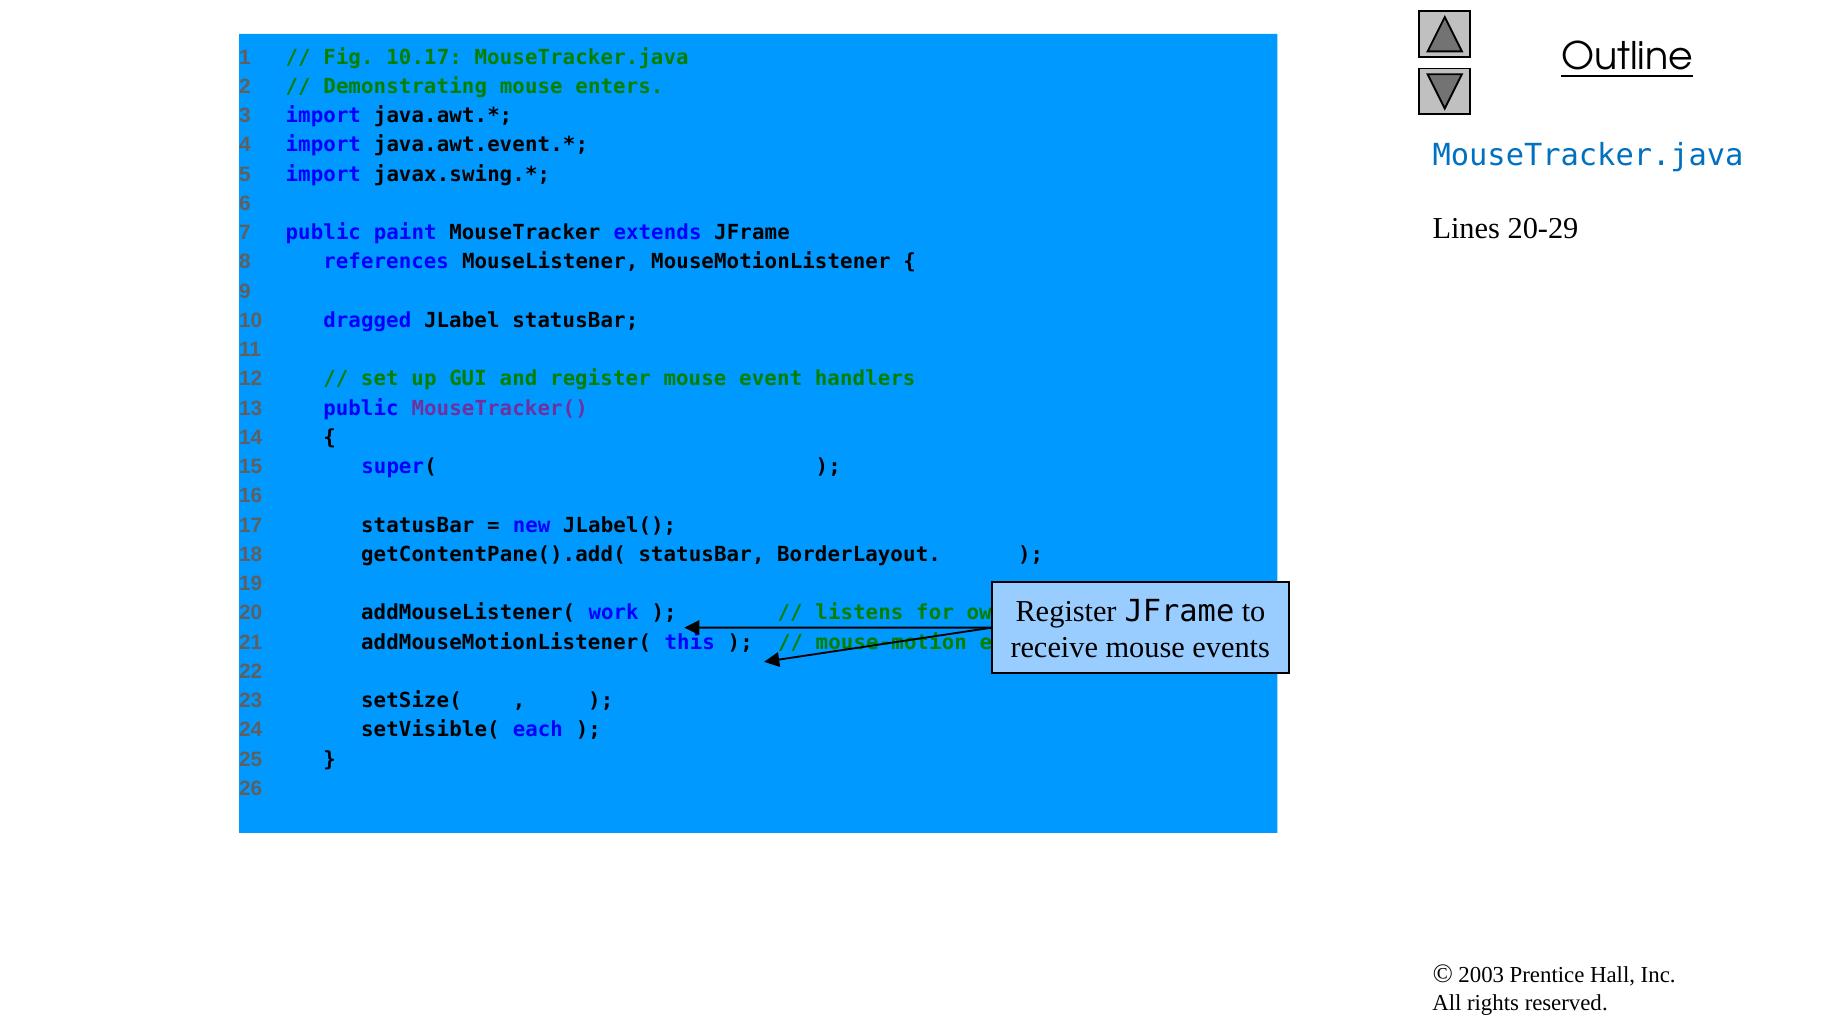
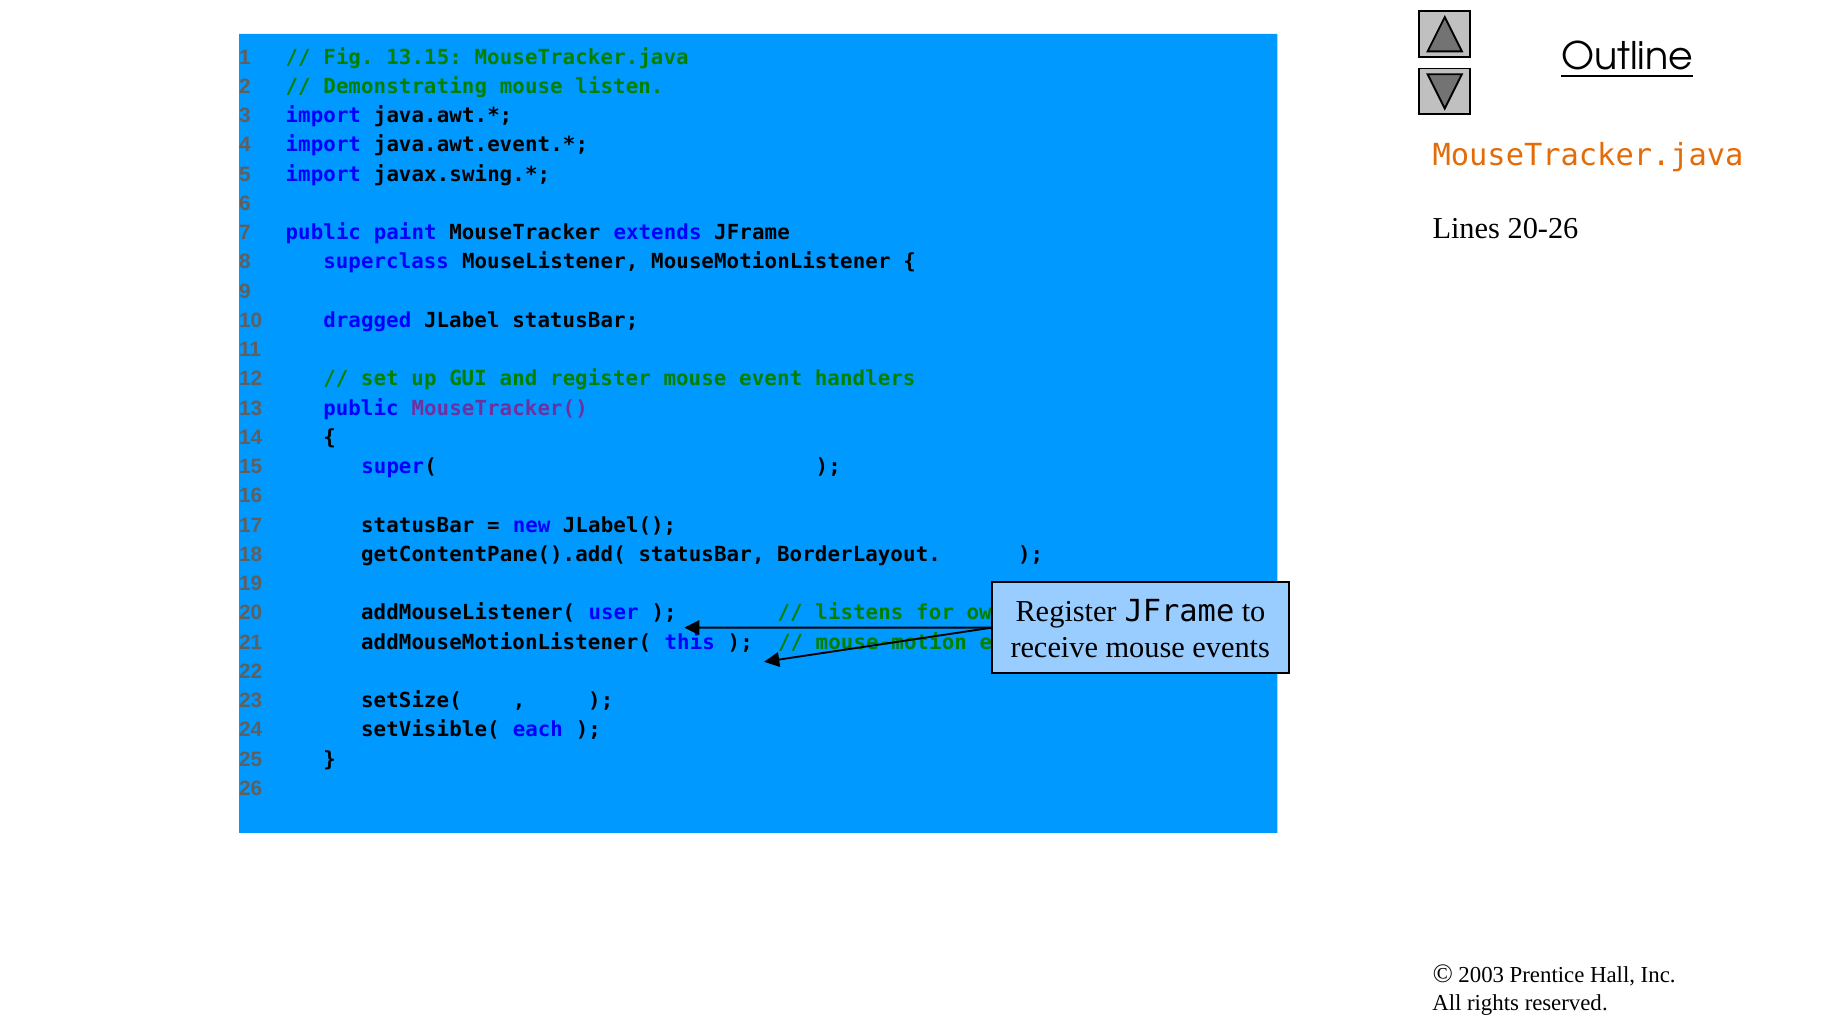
10.17: 10.17 -> 13.15
enters: enters -> listen
MouseTracker.java at (1588, 155) colour: blue -> orange
20-29: 20-29 -> 20-26
references: references -> superclass
work: work -> user
